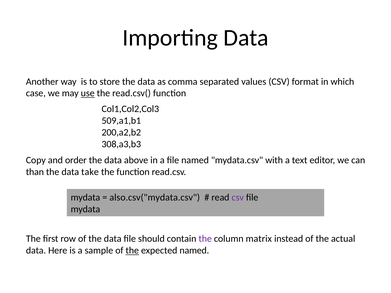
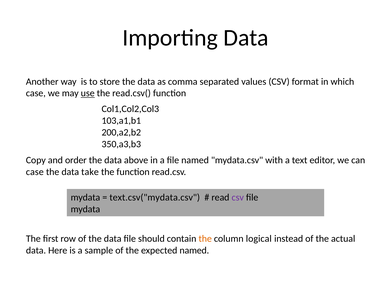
509,a1,b1: 509,a1,b1 -> 103,a1,b1
308,a3,b3: 308,a3,b3 -> 350,a3,b3
than at (35, 172): than -> case
also.csv("mydata.csv: also.csv("mydata.csv -> text.csv("mydata.csv
the at (205, 239) colour: purple -> orange
matrix: matrix -> logical
the at (132, 251) underline: present -> none
